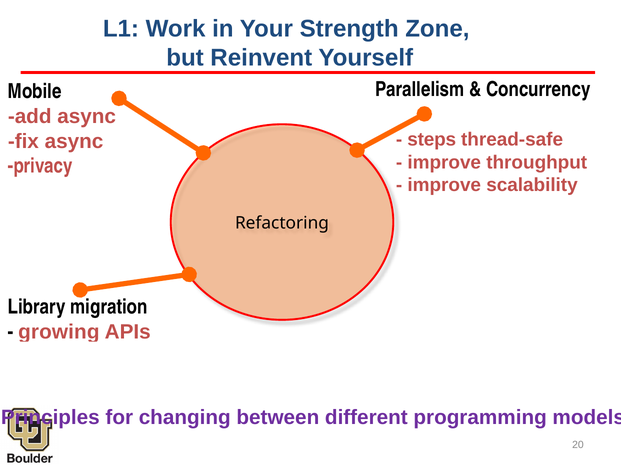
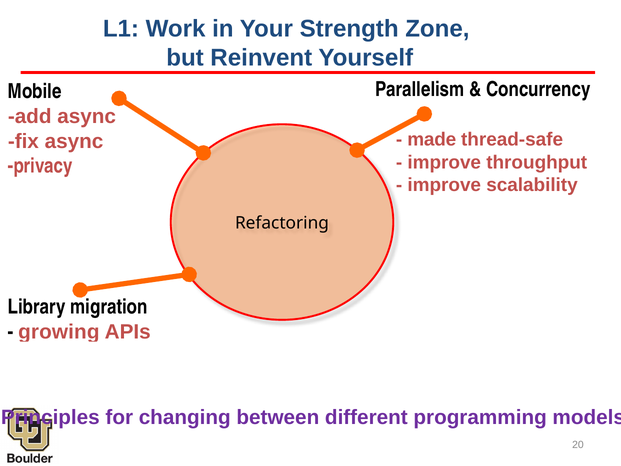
steps: steps -> made
